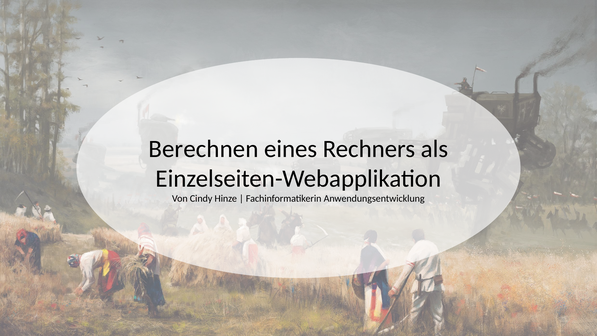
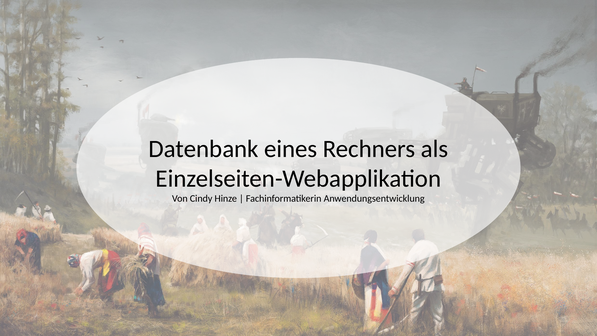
Berechnen: Berechnen -> Datenbank
